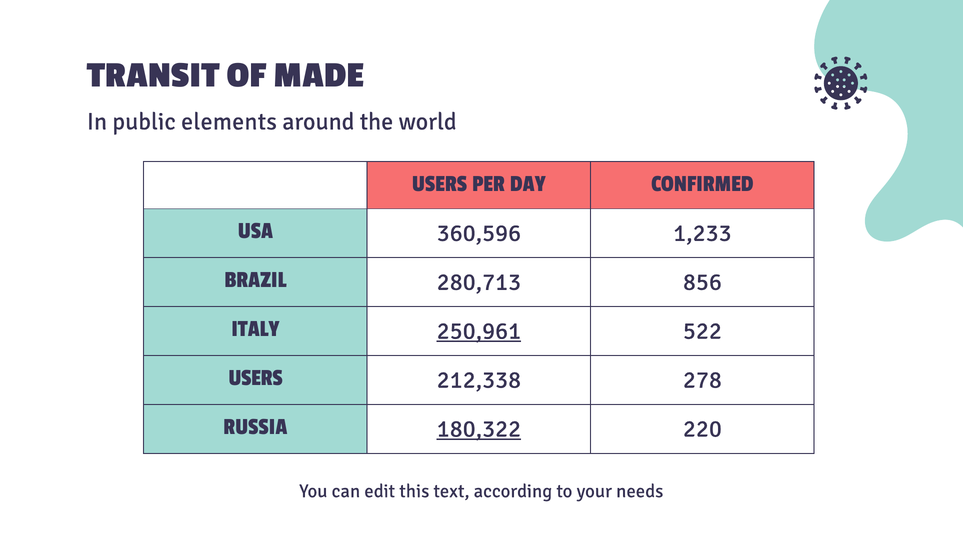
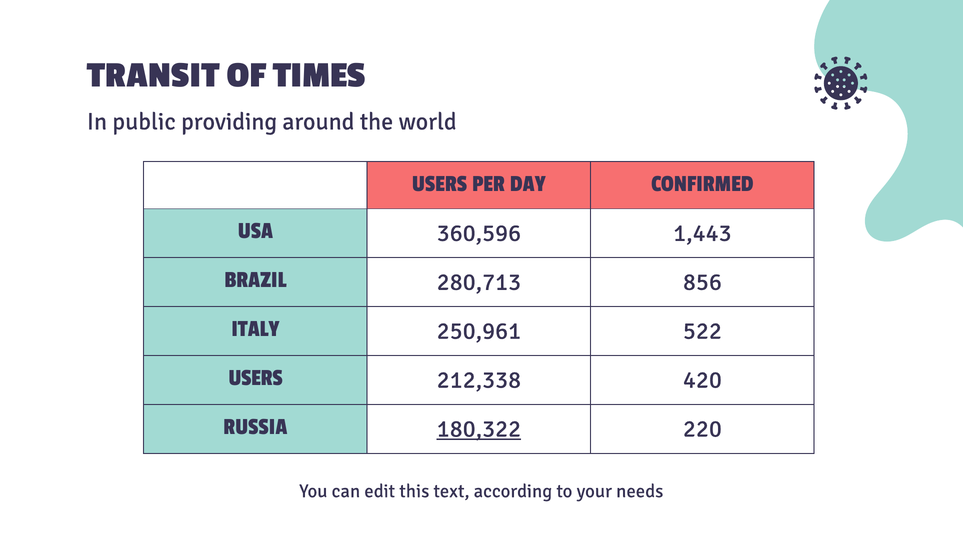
MADE: MADE -> TIMES
elements: elements -> providing
1,233: 1,233 -> 1,443
250,961 underline: present -> none
278: 278 -> 420
